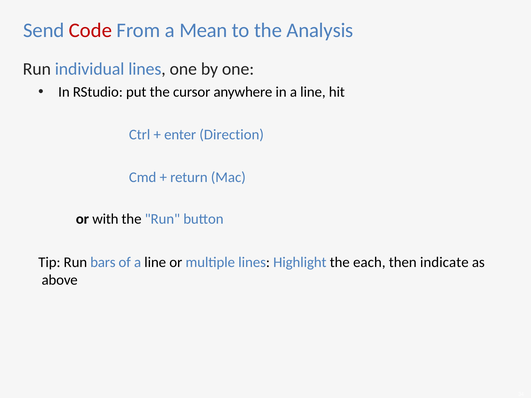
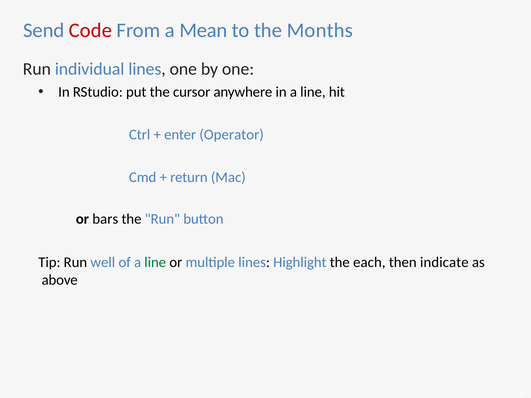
Analysis: Analysis -> Months
Direction: Direction -> Operator
with: with -> bars
bars: bars -> well
line at (155, 263) colour: black -> green
